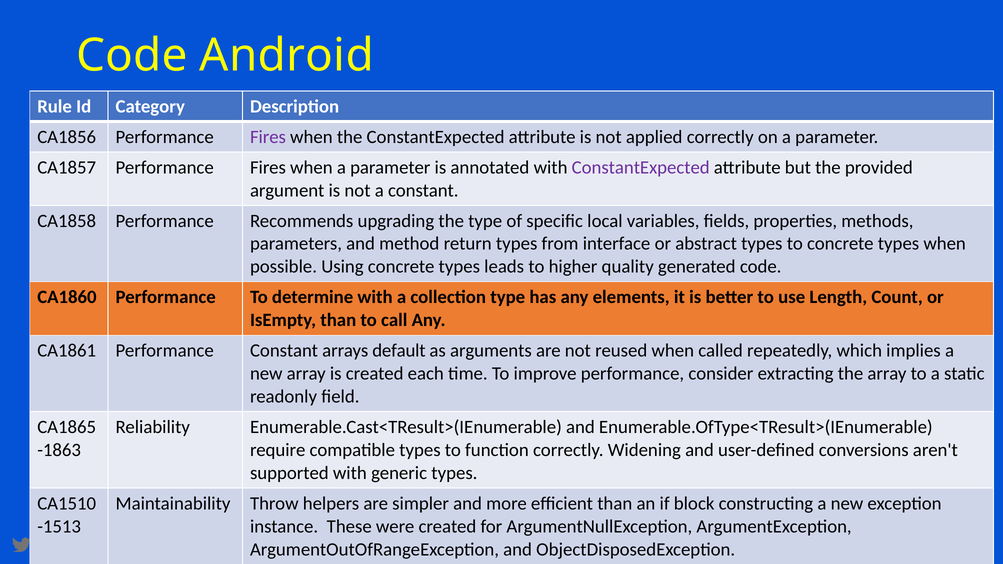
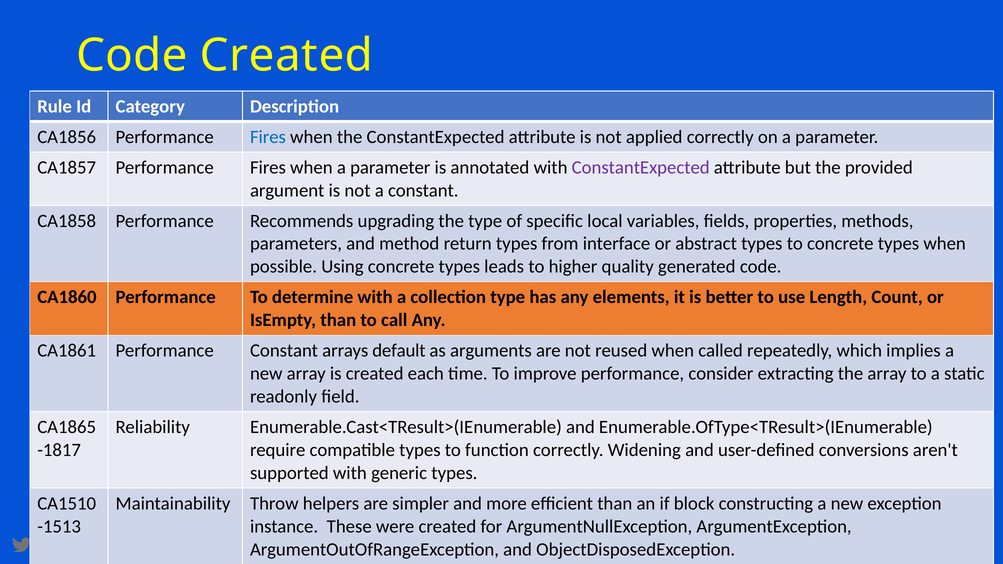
Code Android: Android -> Created
Fires at (268, 137) colour: purple -> blue
-1863: -1863 -> -1817
